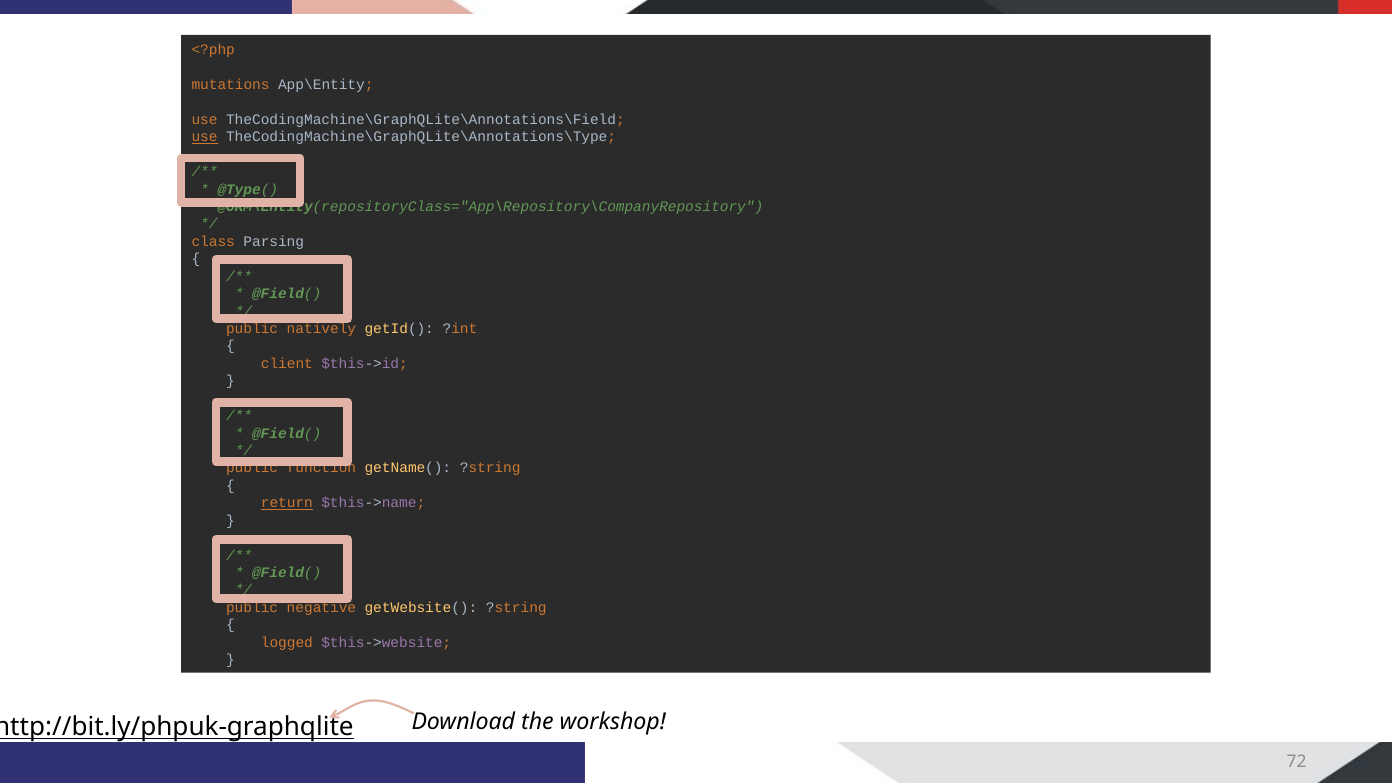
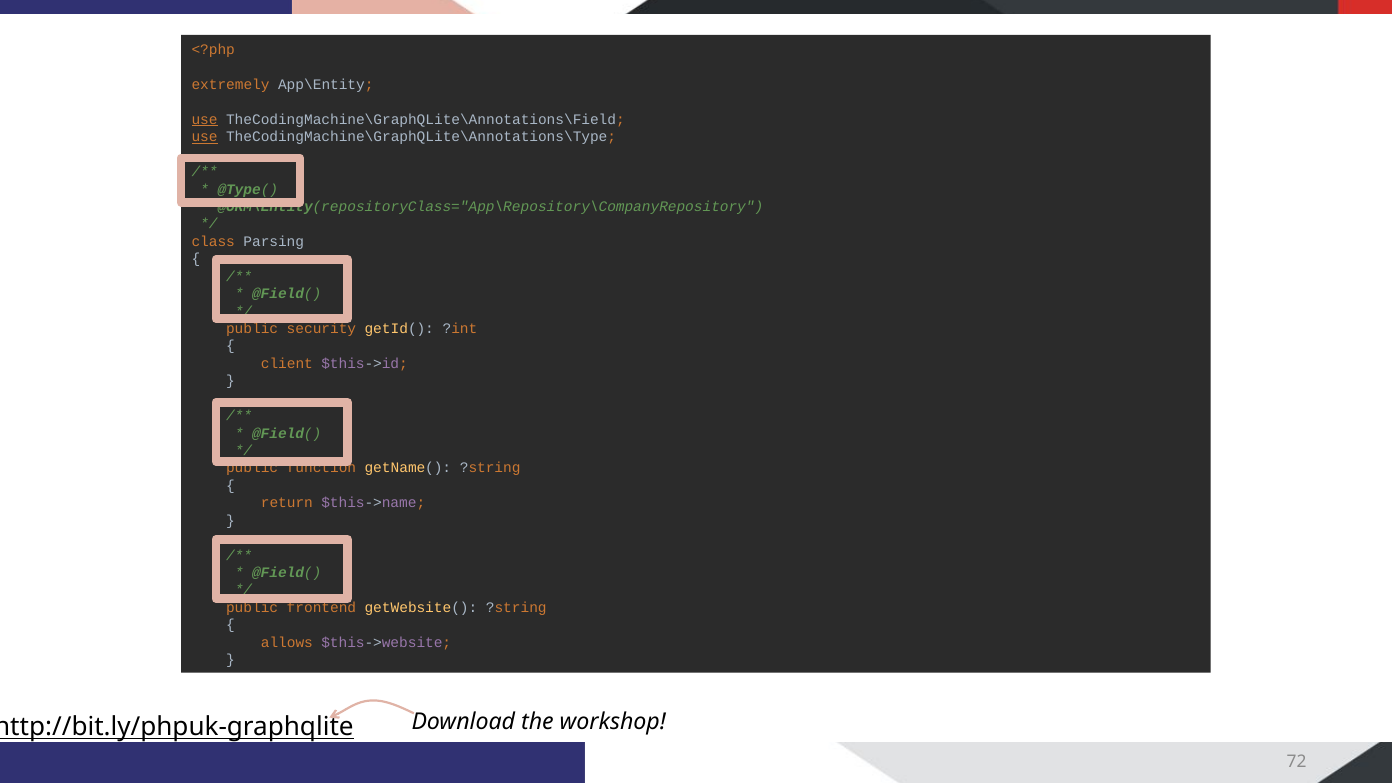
mutations: mutations -> extremely
use at (205, 120) underline: none -> present
natively: natively -> security
return underline: present -> none
negative: negative -> frontend
logged: logged -> allows
